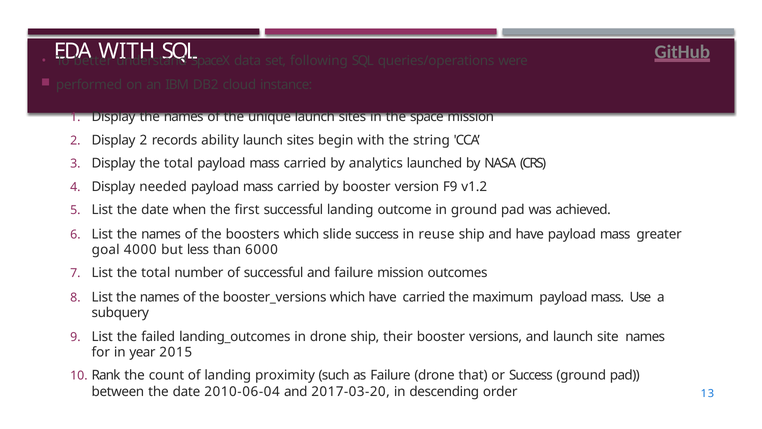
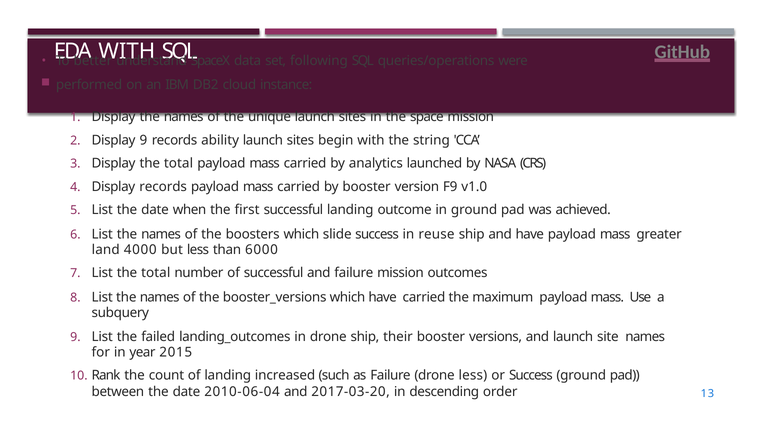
Display 2: 2 -> 9
Display needed: needed -> records
v1.2: v1.2 -> v1.0
goal: goal -> land
proximity: proximity -> increased
drone that: that -> less
